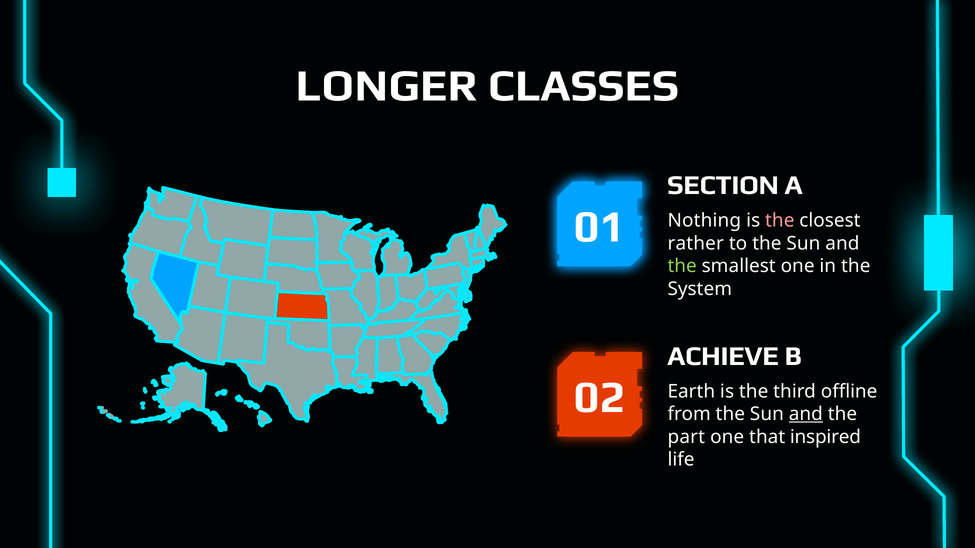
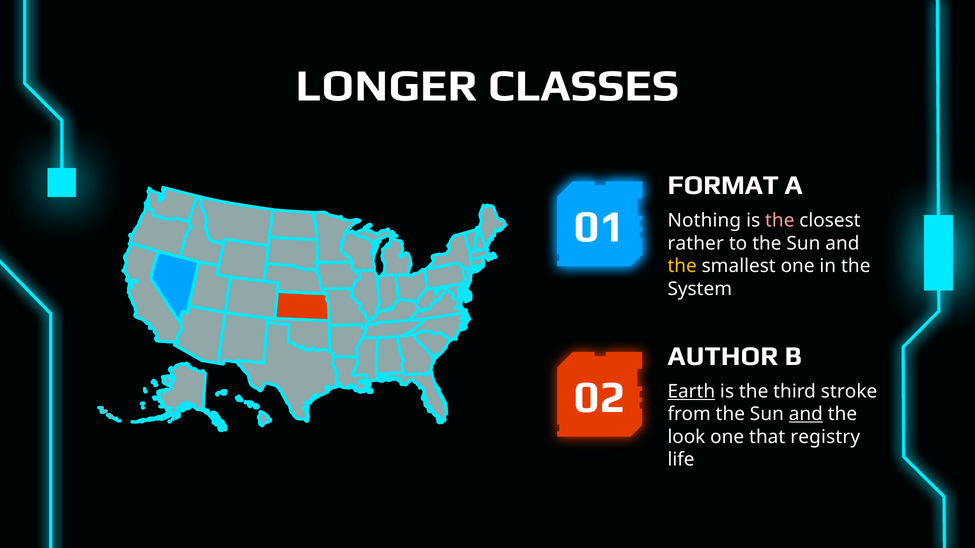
SECTION: SECTION -> FORMAT
the at (682, 266) colour: light green -> yellow
ACHIEVE: ACHIEVE -> AUTHOR
Earth underline: none -> present
offline: offline -> stroke
part: part -> look
inspired: inspired -> registry
